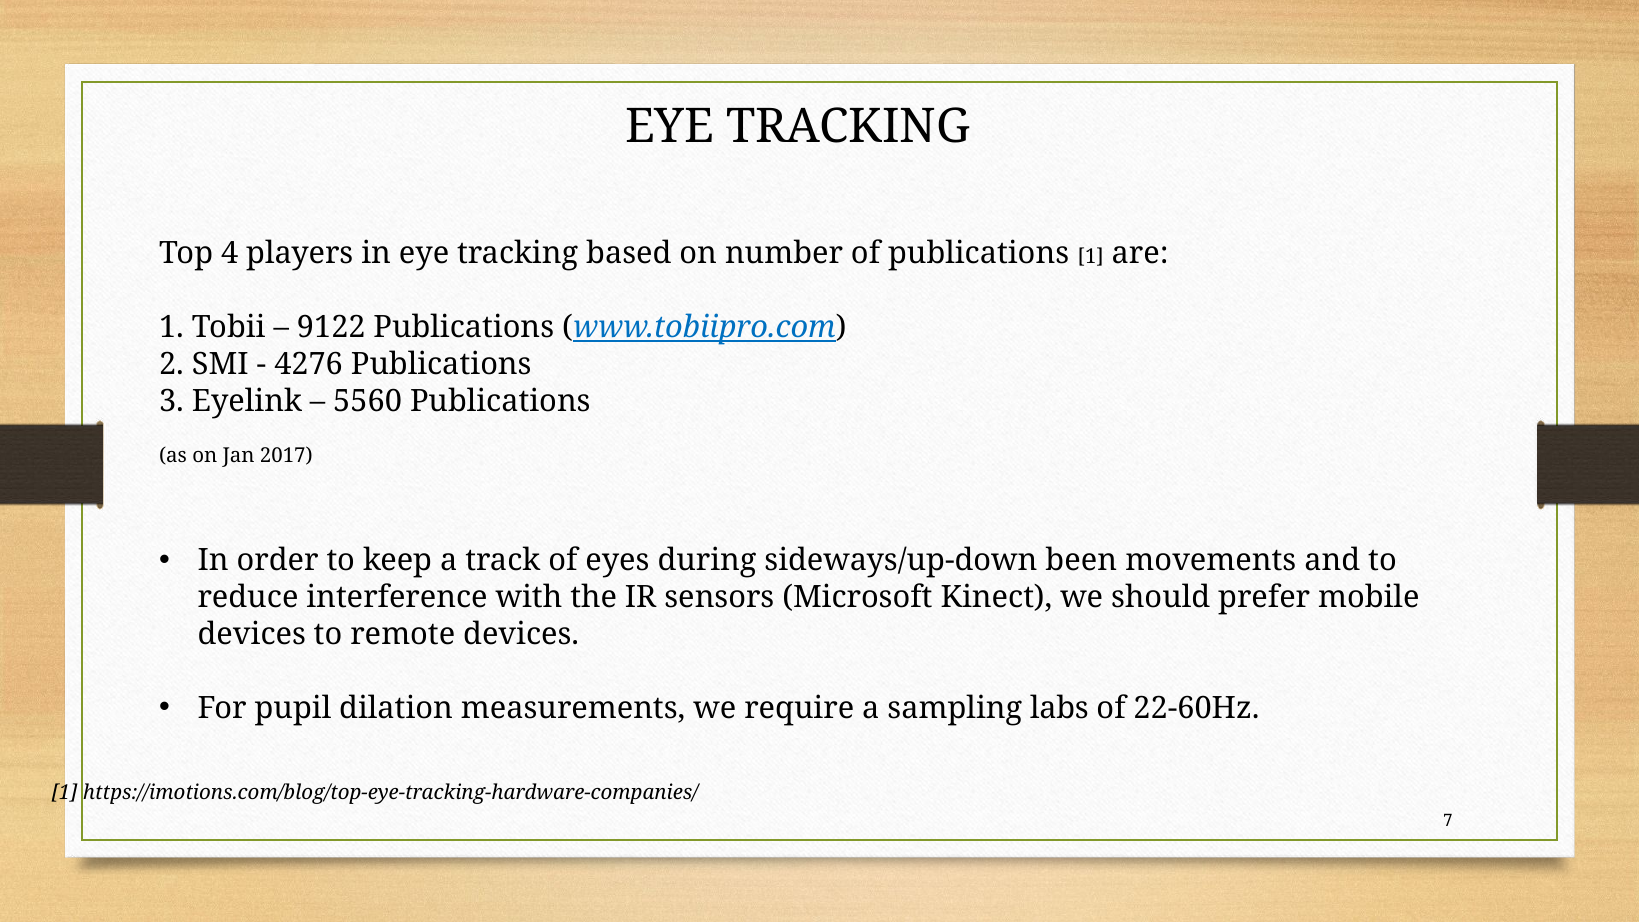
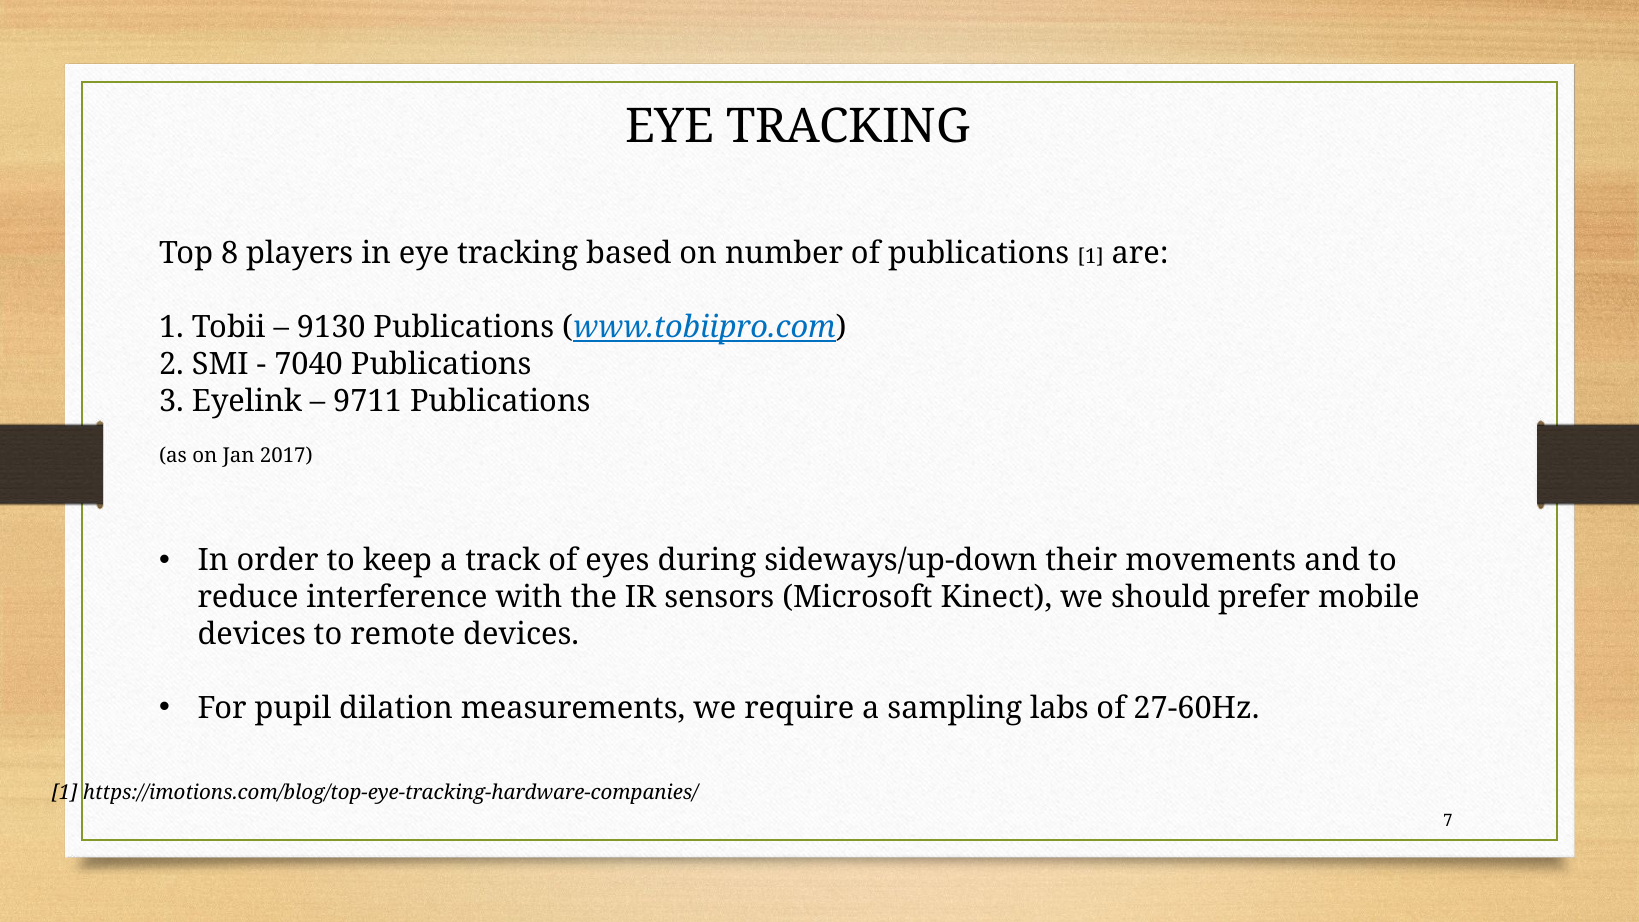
4: 4 -> 8
9122: 9122 -> 9130
4276: 4276 -> 7040
5560: 5560 -> 9711
been: been -> their
22-60Hz: 22-60Hz -> 27-60Hz
